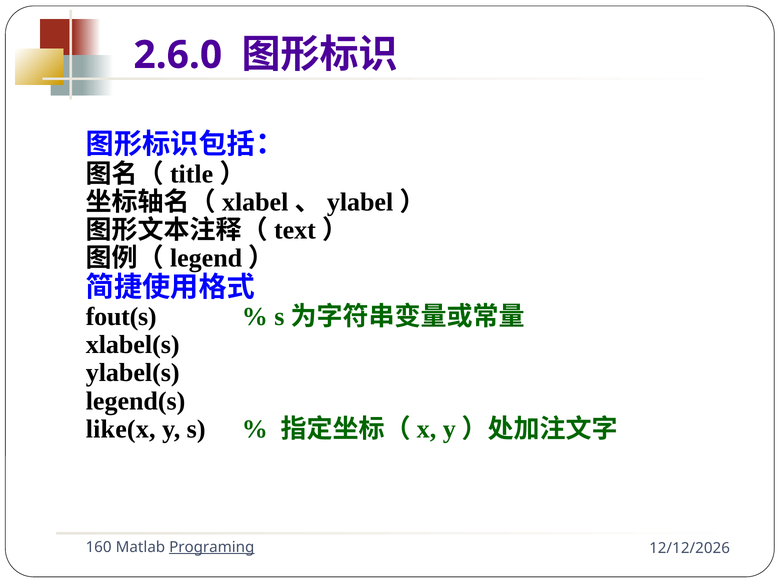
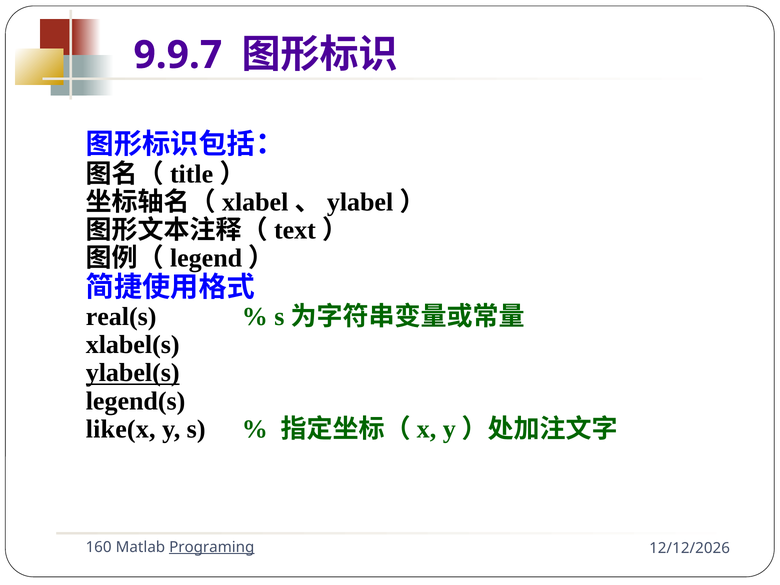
2.6.0: 2.6.0 -> 9.9.7
fout(s: fout(s -> real(s
ylabel(s underline: none -> present
